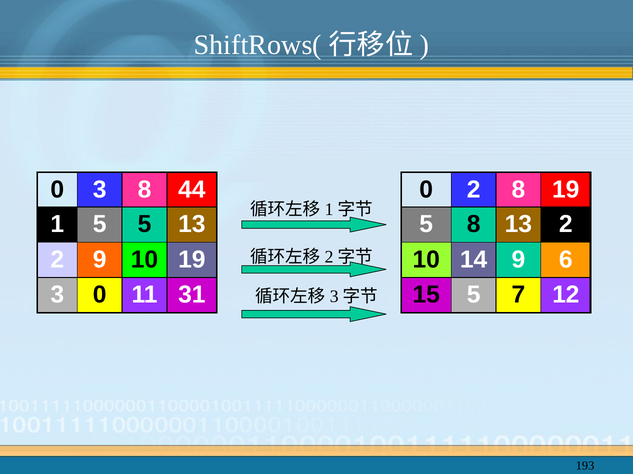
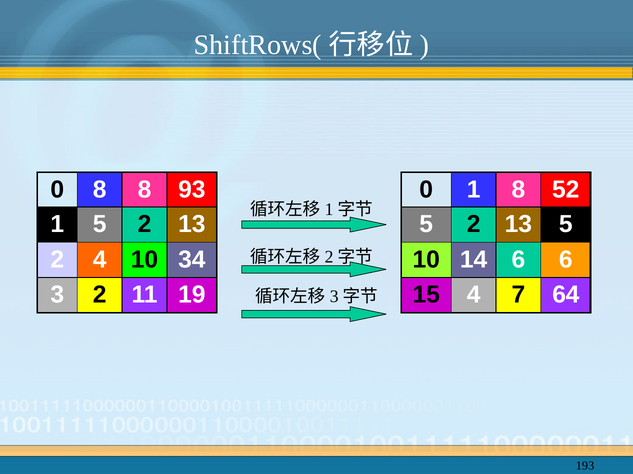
0 3: 3 -> 8
44: 44 -> 93
0 2: 2 -> 1
8 19: 19 -> 52
1 5 5: 5 -> 2
8 at (474, 225): 8 -> 2
2 at (566, 225): 2 -> 5
2 9: 9 -> 4
10 19: 19 -> 34
14 9: 9 -> 6
3 0: 0 -> 2
31: 31 -> 19
15 5: 5 -> 4
12: 12 -> 64
